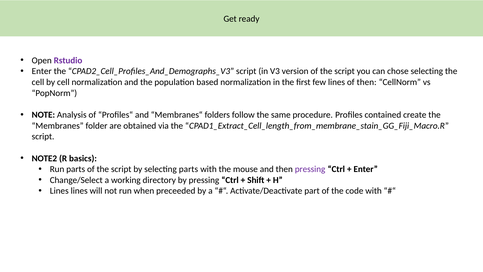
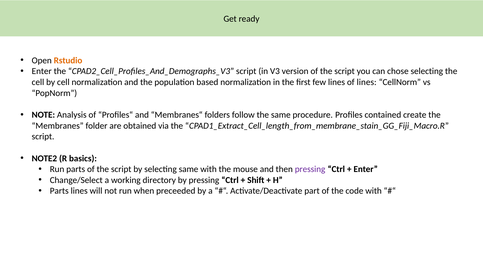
Rstudio colour: purple -> orange
of then: then -> lines
selecting parts: parts -> same
Lines at (59, 191): Lines -> Parts
